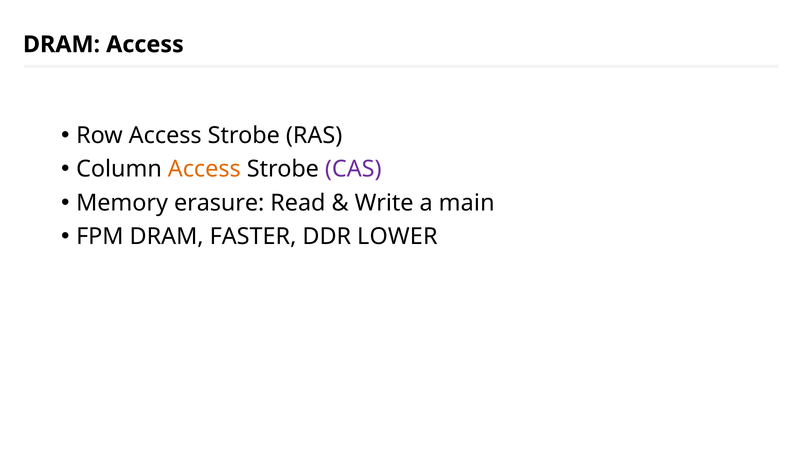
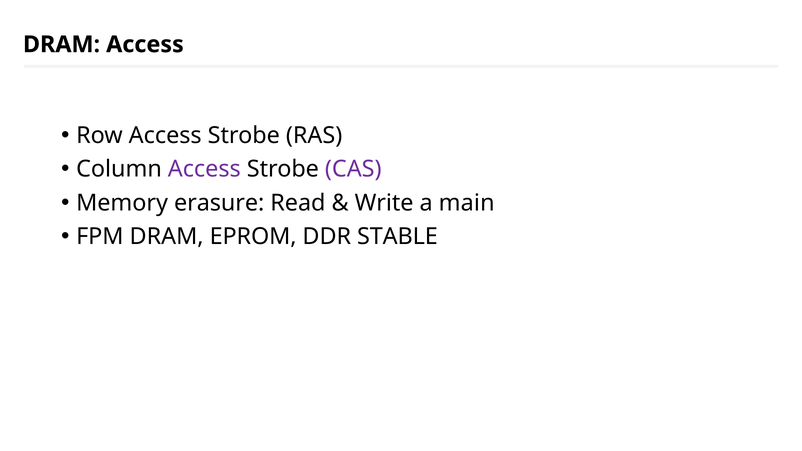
Access at (204, 169) colour: orange -> purple
FASTER: FASTER -> EPROM
LOWER: LOWER -> STABLE
